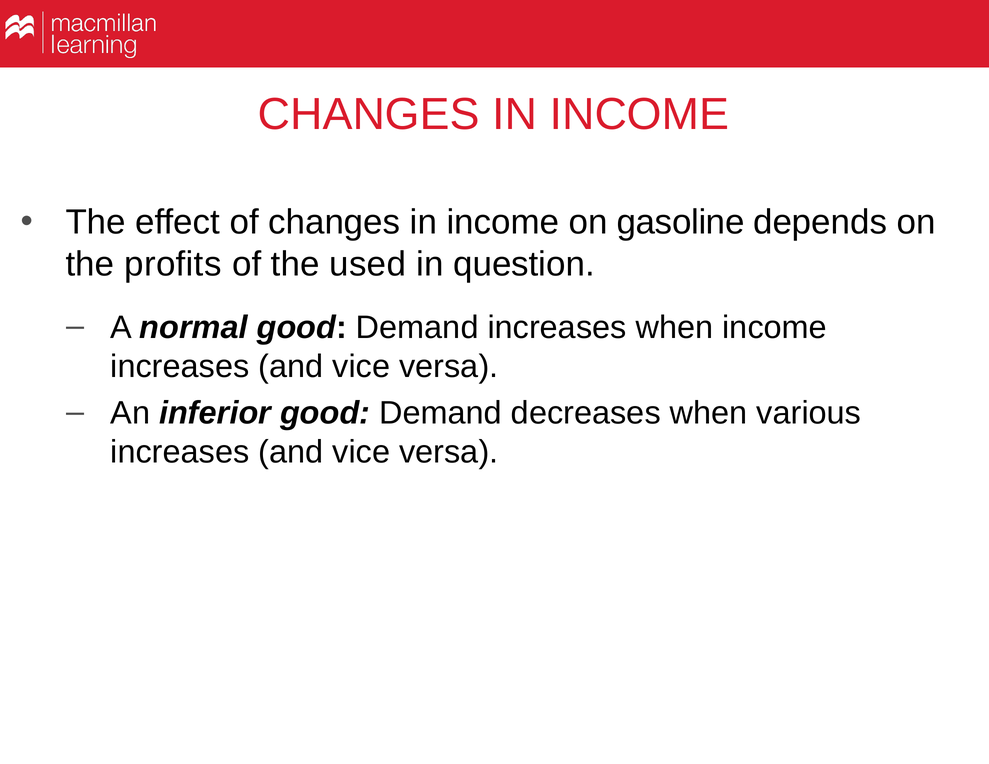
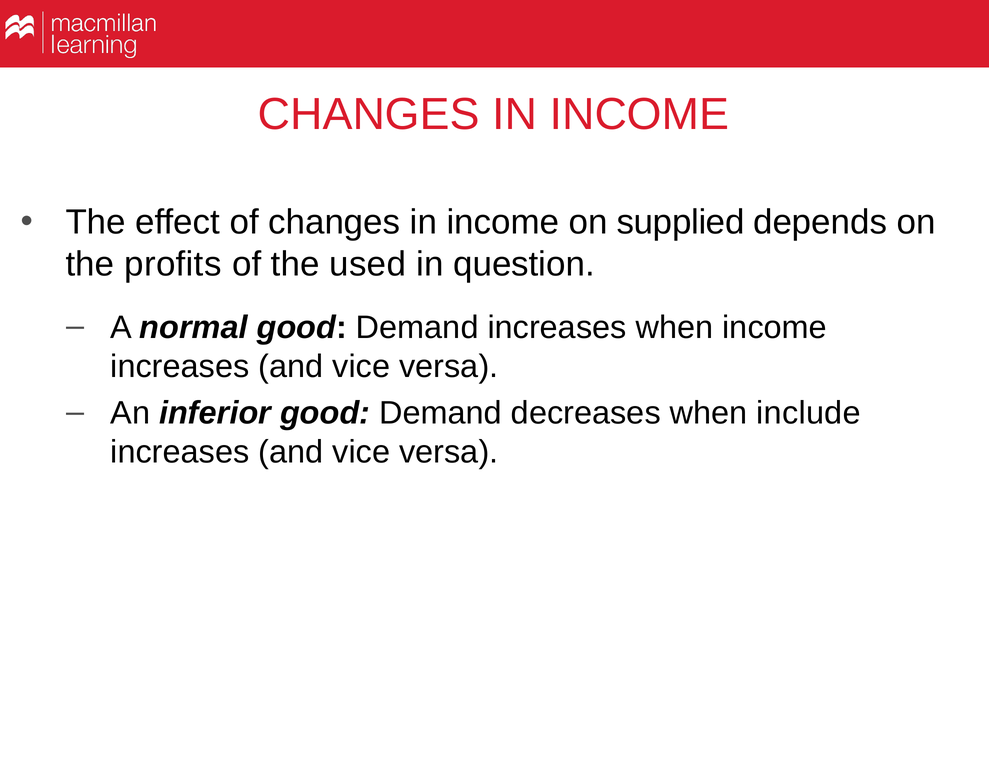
gasoline: gasoline -> supplied
various: various -> include
